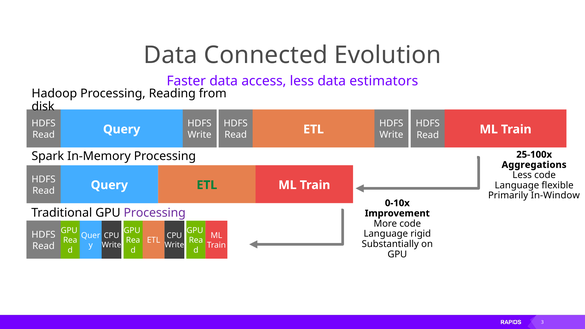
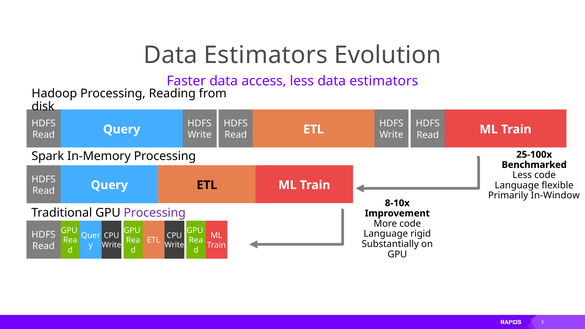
Connected at (266, 55): Connected -> Estimators
Aggregations: Aggregations -> Benchmarked
ETL at (207, 185) colour: green -> black
0-10x: 0-10x -> 8-10x
